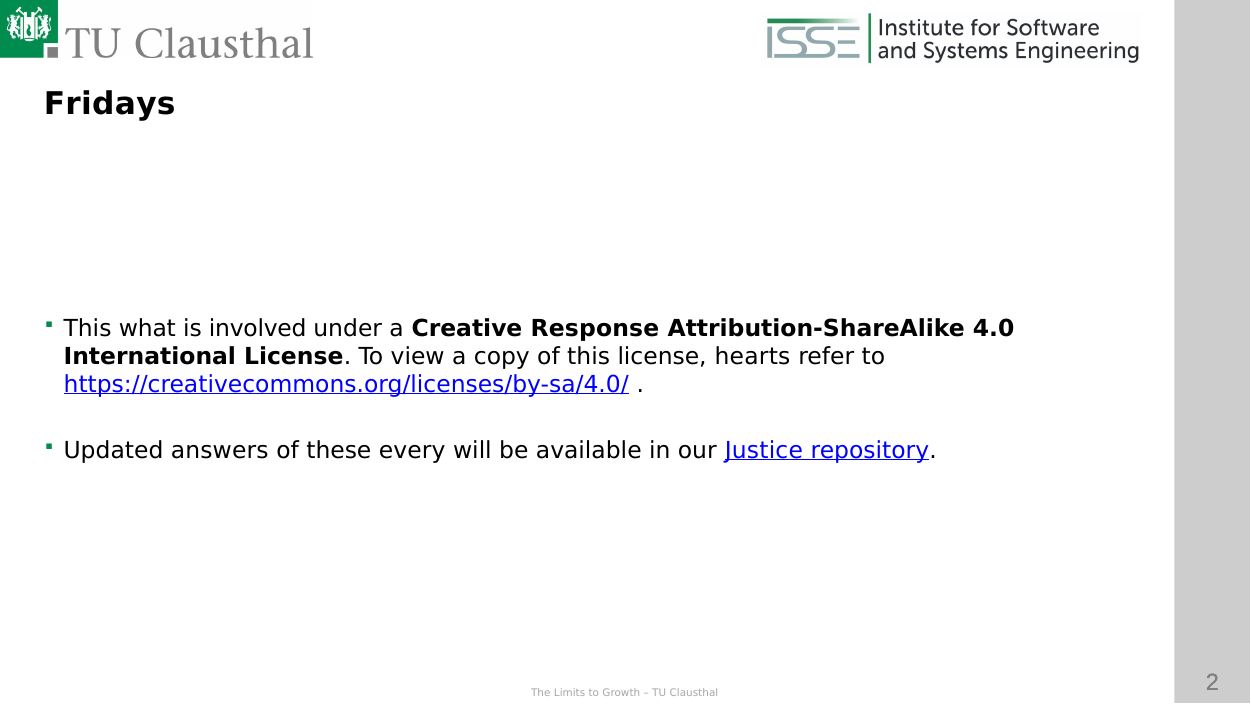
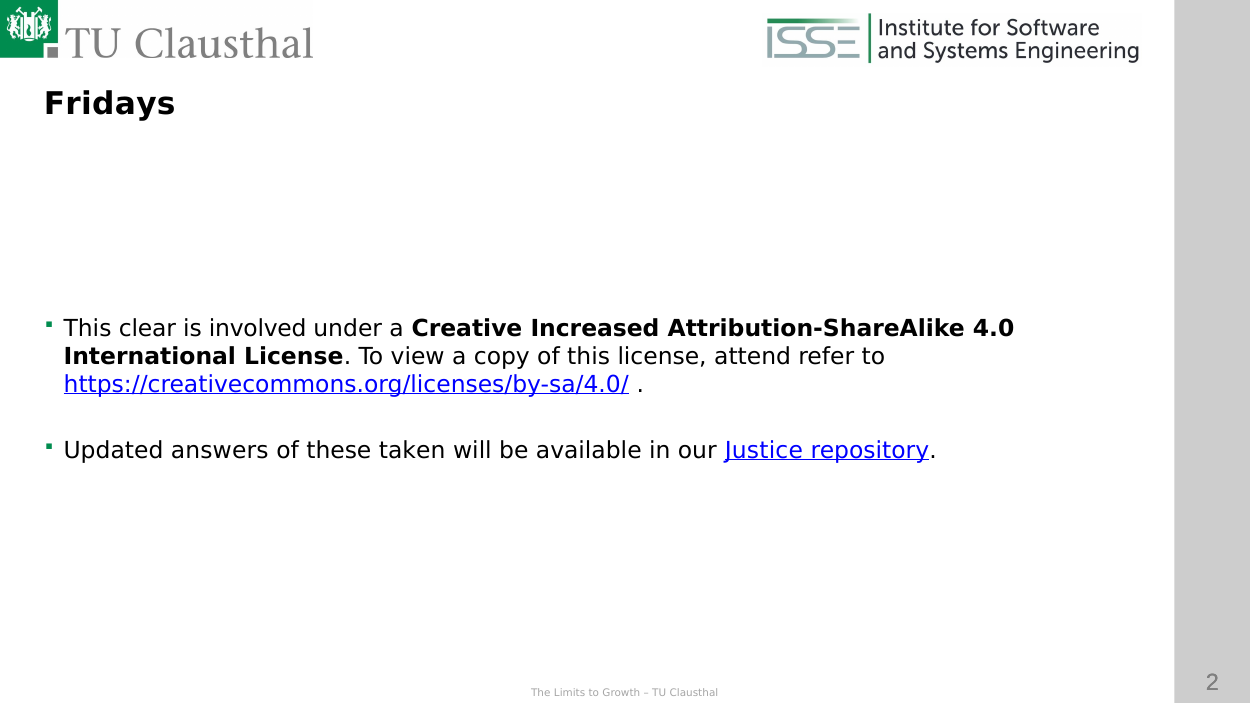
what: what -> clear
Response: Response -> Increased
hearts: hearts -> attend
every: every -> taken
